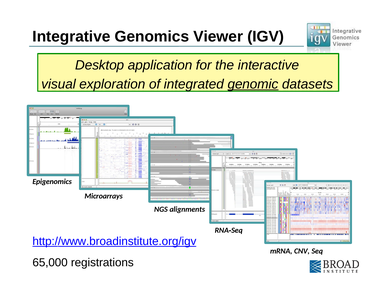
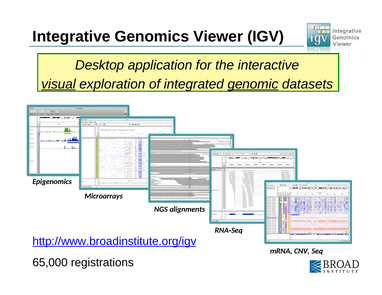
visual underline: none -> present
